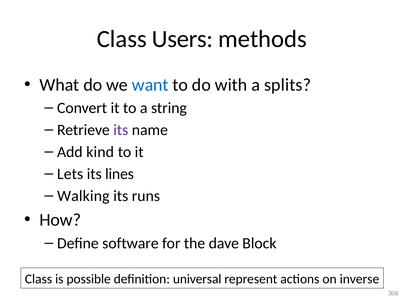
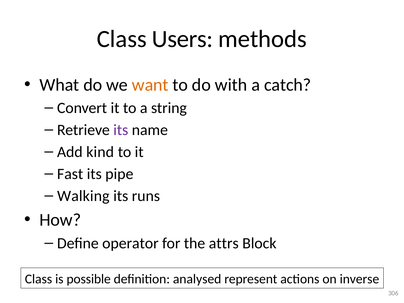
want colour: blue -> orange
splits: splits -> catch
Lets: Lets -> Fast
lines: lines -> pipe
software: software -> operator
dave: dave -> attrs
universal: universal -> analysed
